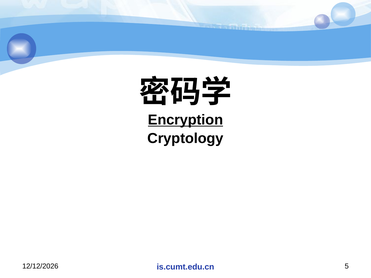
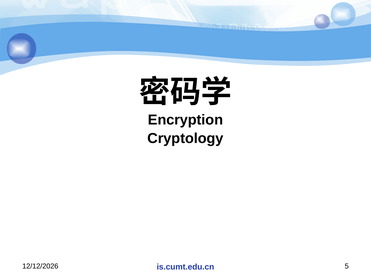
Encryption underline: present -> none
